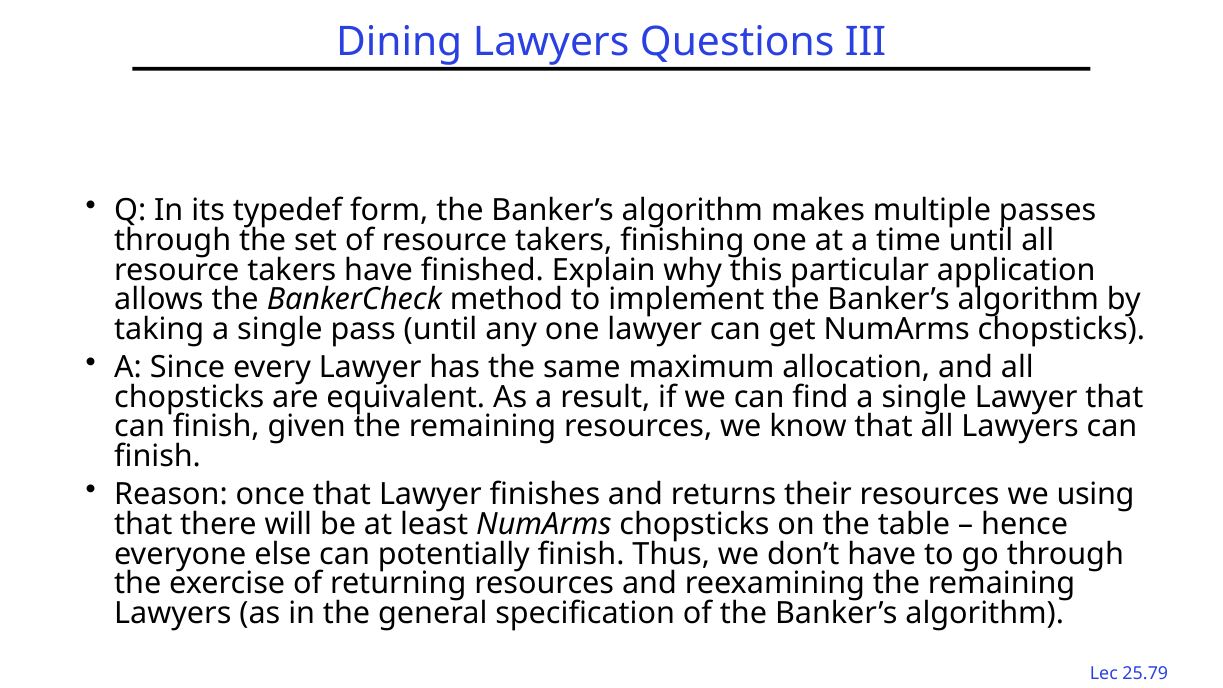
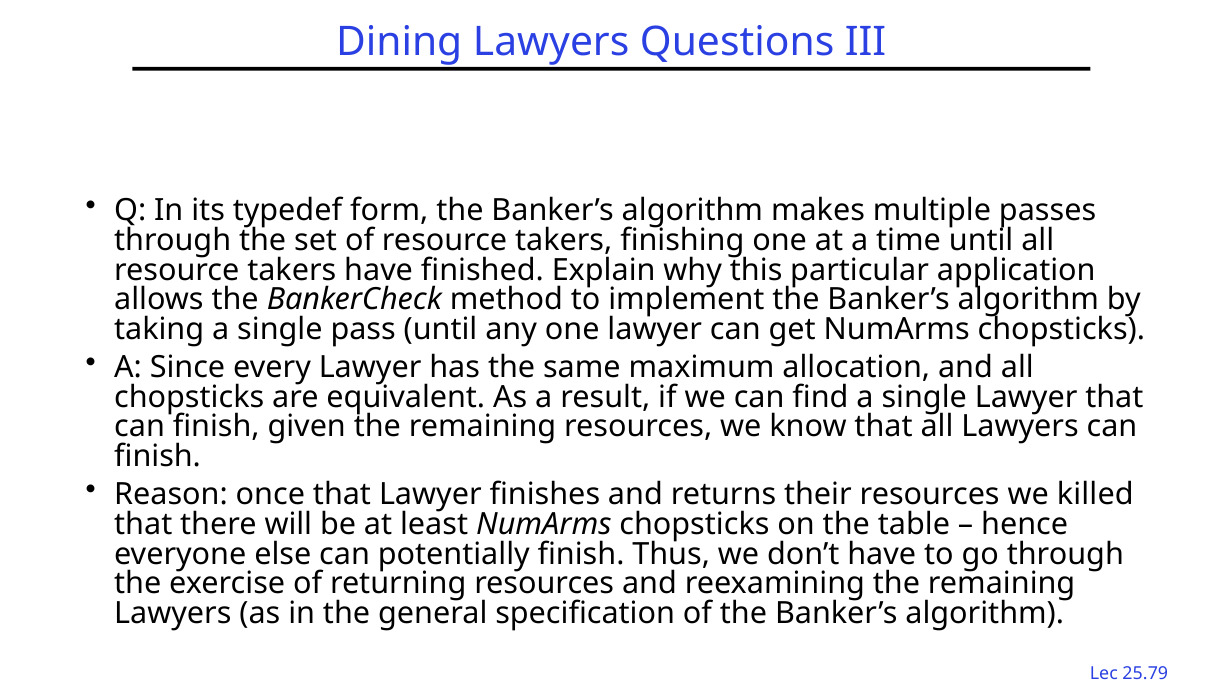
using: using -> killed
